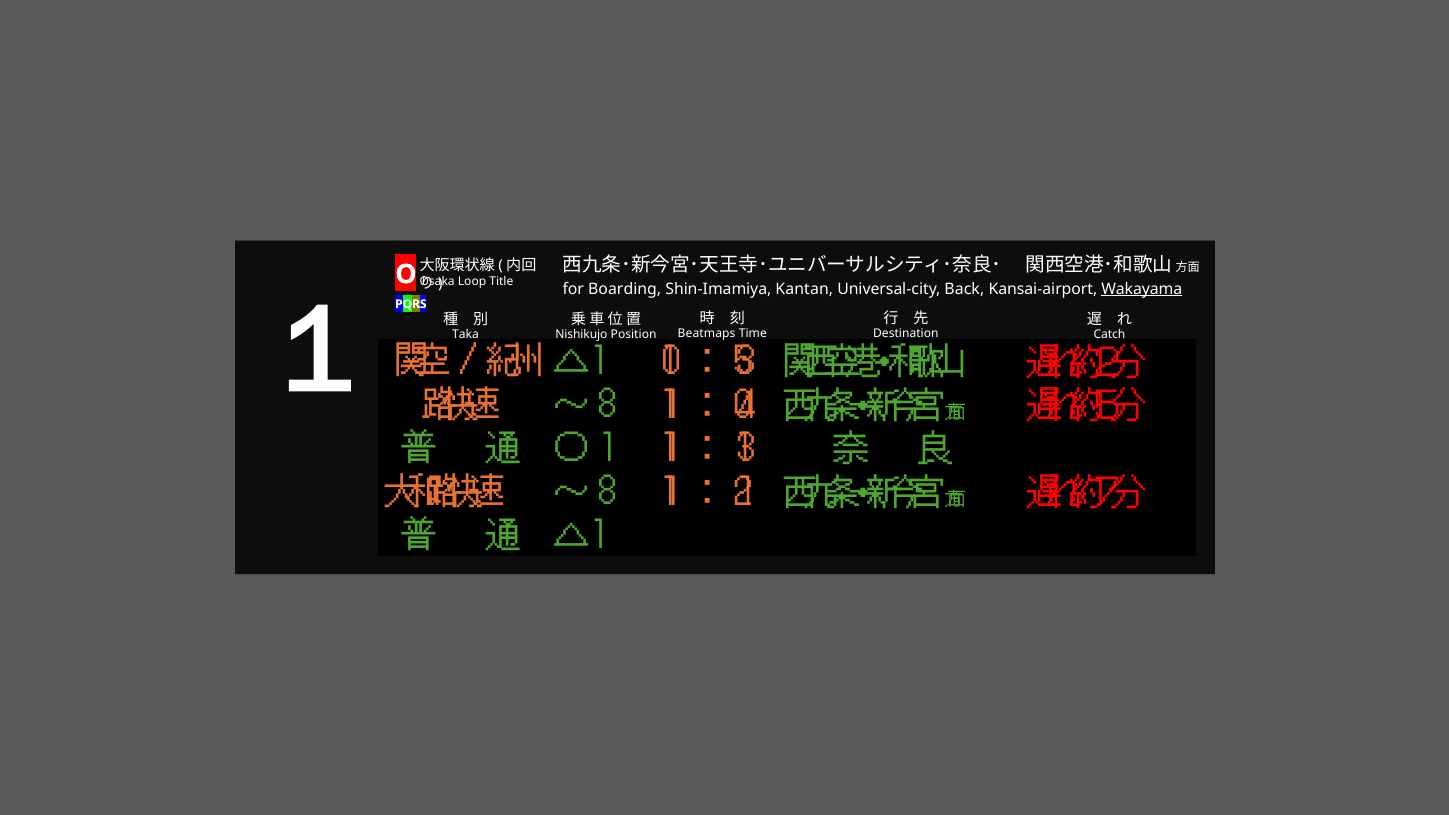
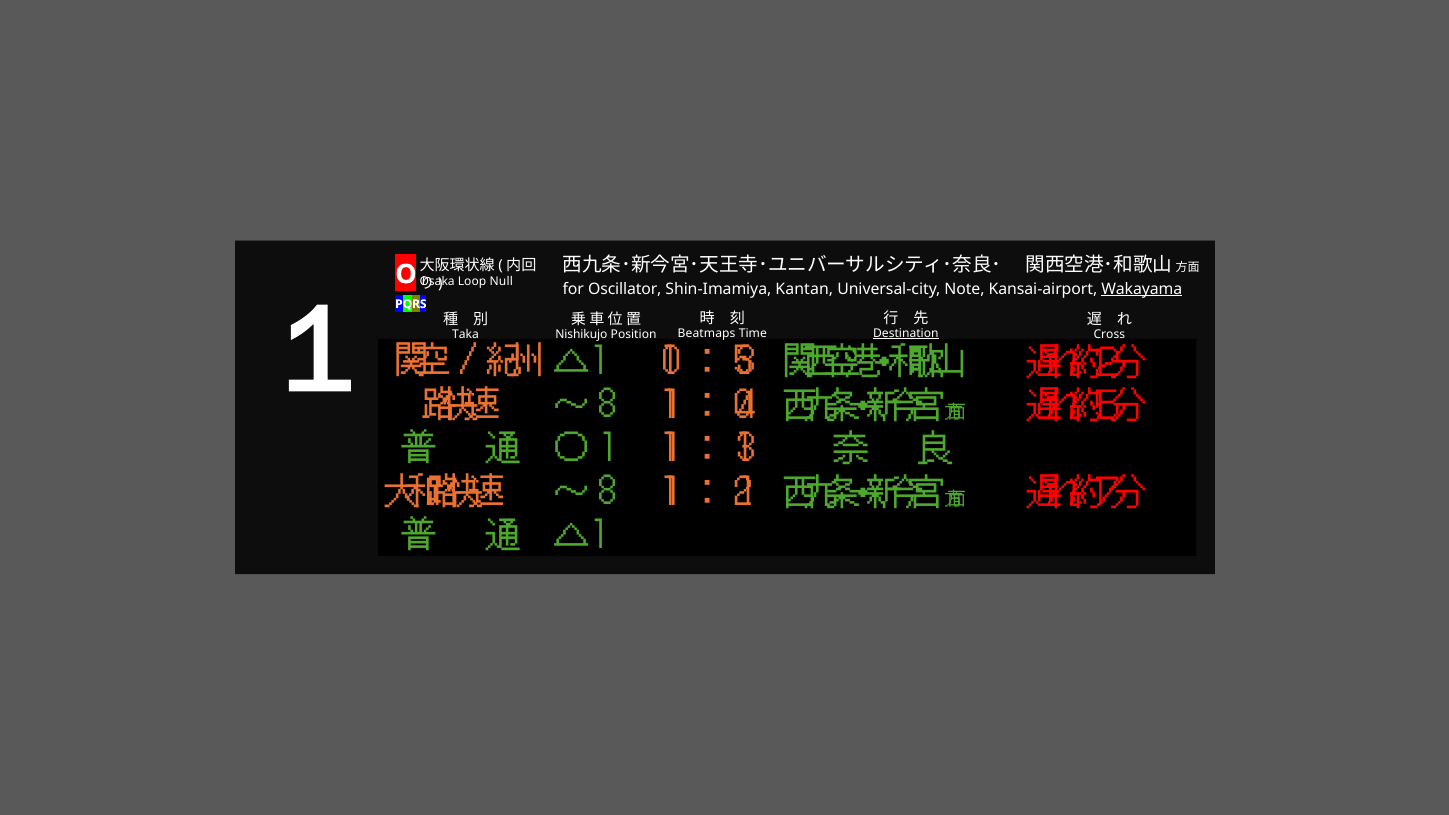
Title: Title -> Null
Boarding: Boarding -> Oscillator
Back: Back -> Note
Destination underline: none -> present
Catch: Catch -> Cross
